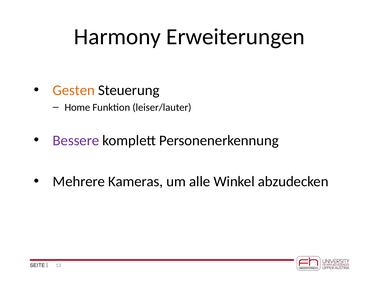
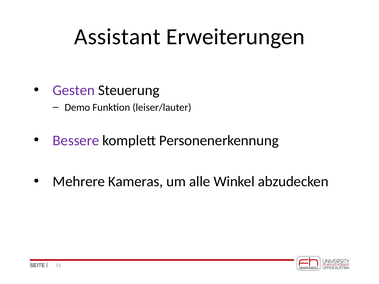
Harmony: Harmony -> Assistant
Gesten colour: orange -> purple
Home: Home -> Demo
